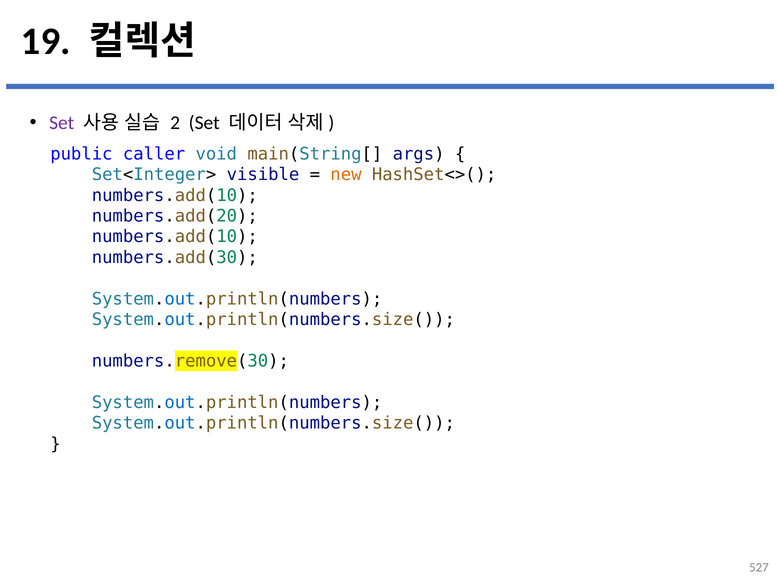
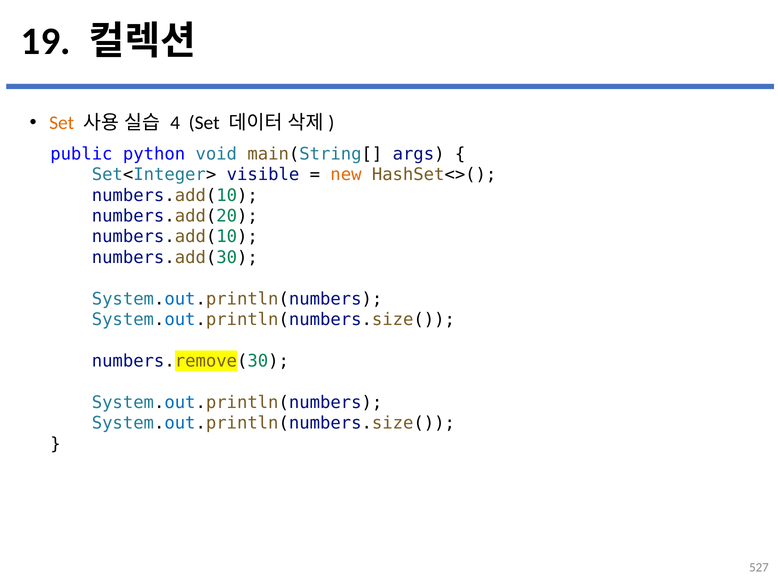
Set at (62, 123) colour: purple -> orange
2: 2 -> 4
caller: caller -> python
